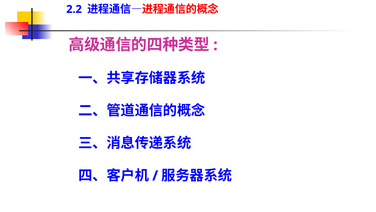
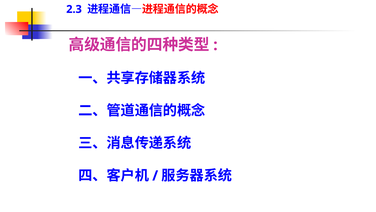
2.2: 2.2 -> 2.3
